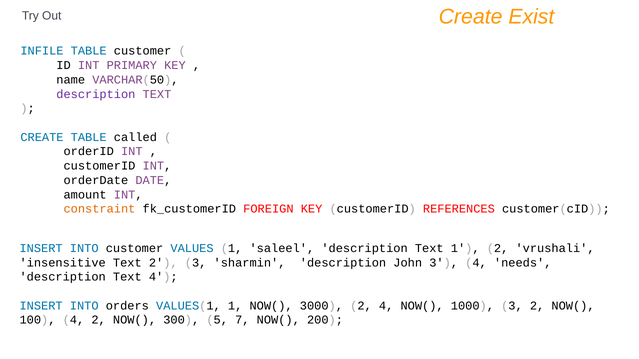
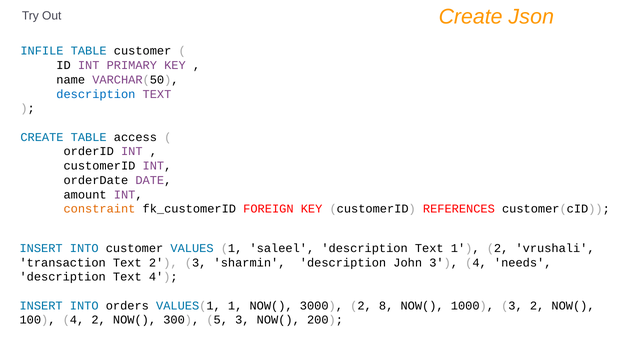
Exist: Exist -> Json
description at (96, 94) colour: purple -> blue
called: called -> access
insensitive: insensitive -> transaction
2 4: 4 -> 8
5 7: 7 -> 3
